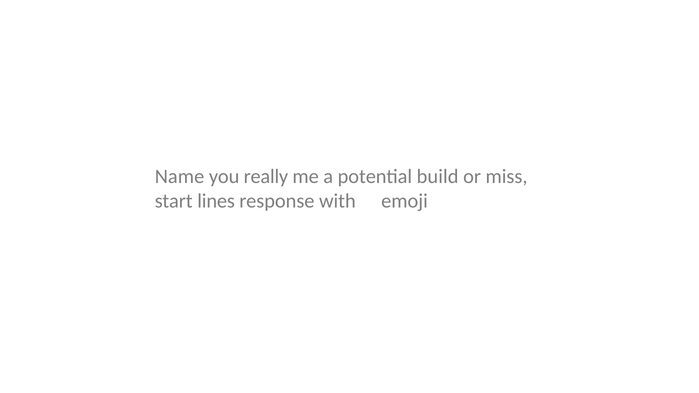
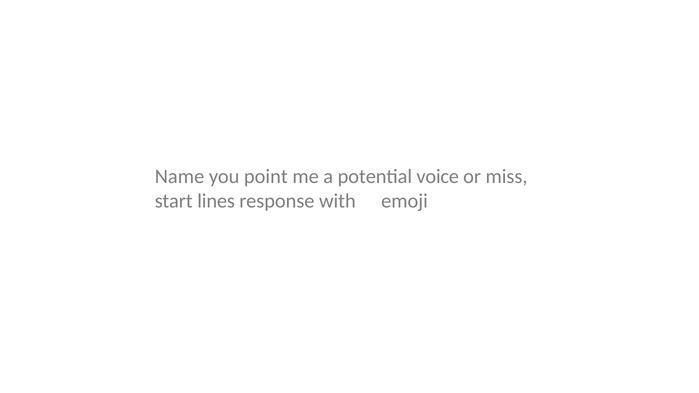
really: really -> point
build: build -> voice
